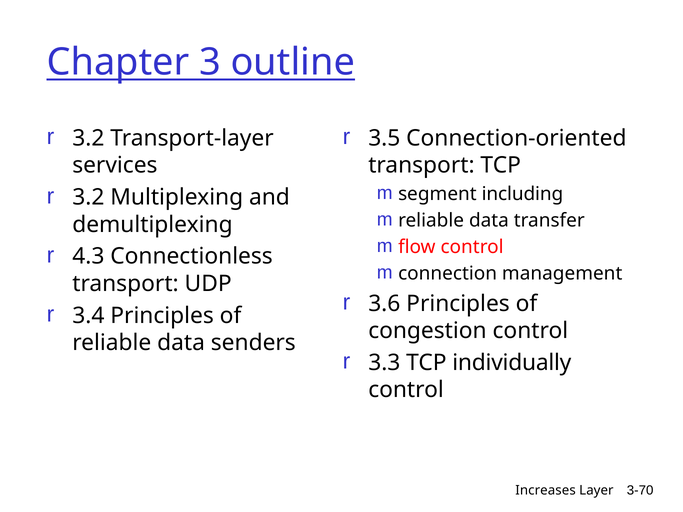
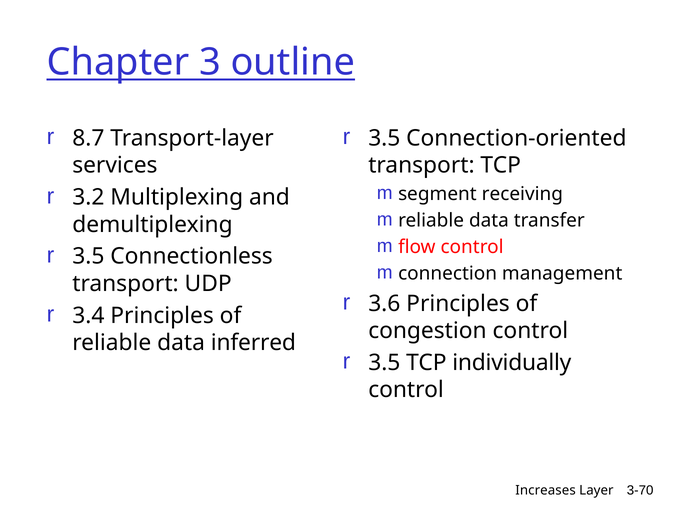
3.2 at (88, 138): 3.2 -> 8.7
including: including -> receiving
4.3 at (88, 257): 4.3 -> 3.5
senders: senders -> inferred
3.3 at (384, 363): 3.3 -> 3.5
